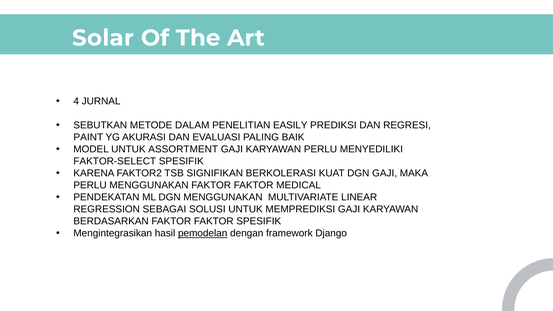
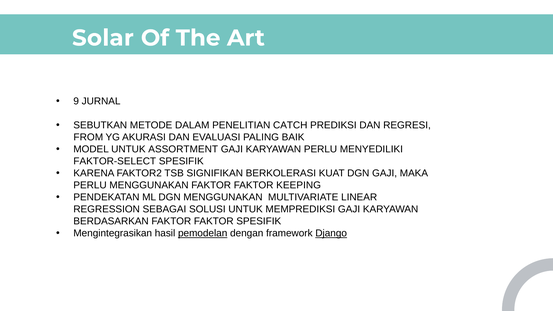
4: 4 -> 9
EASILY: EASILY -> CATCH
PAINT: PAINT -> FROM
MEDICAL: MEDICAL -> KEEPING
Django underline: none -> present
